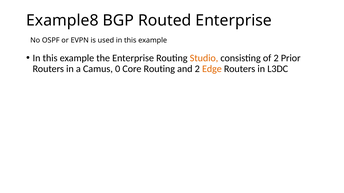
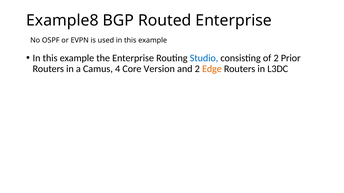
Studio colour: orange -> blue
0: 0 -> 4
Core Routing: Routing -> Version
